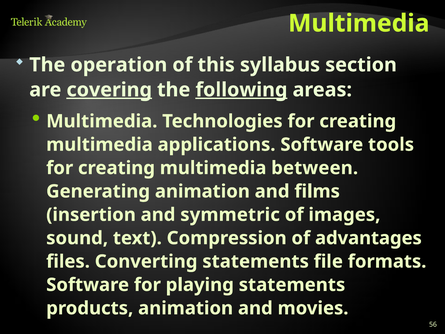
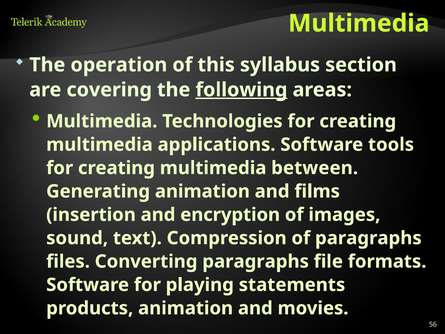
covering underline: present -> none
symmetric: symmetric -> encryption
of advantages: advantages -> paragraphs
Converting statements: statements -> paragraphs
